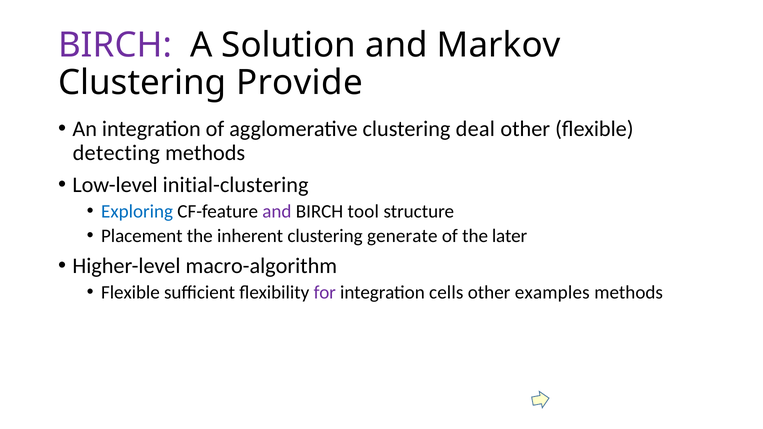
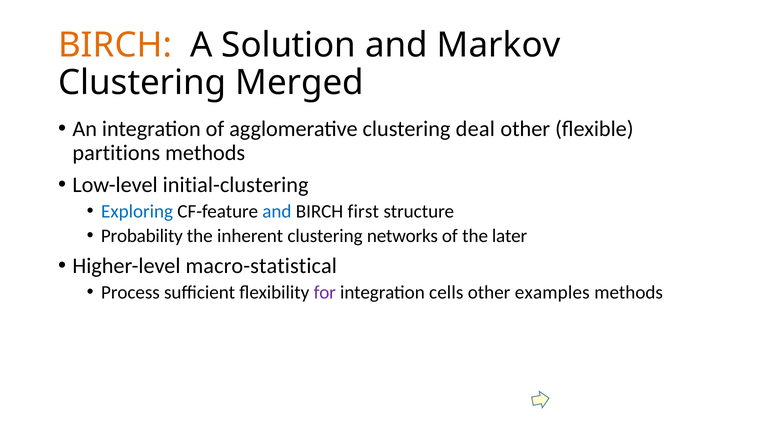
BIRCH at (115, 45) colour: purple -> orange
Provide: Provide -> Merged
detecting: detecting -> partitions
and at (277, 211) colour: purple -> blue
tool: tool -> first
Placement: Placement -> Probability
generate: generate -> networks
macro-algorithm: macro-algorithm -> macro-statistical
Flexible at (130, 292): Flexible -> Process
